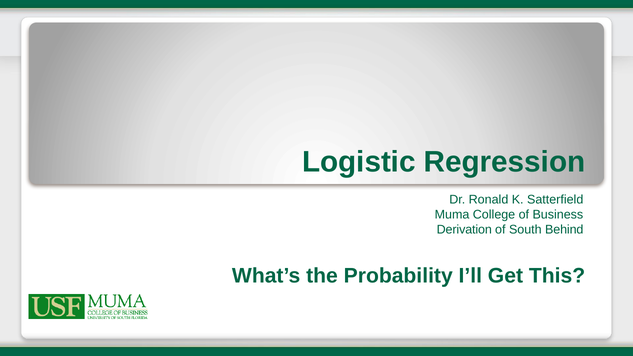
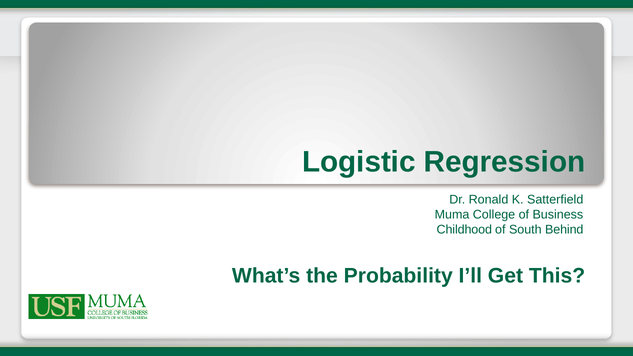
Derivation: Derivation -> Childhood
